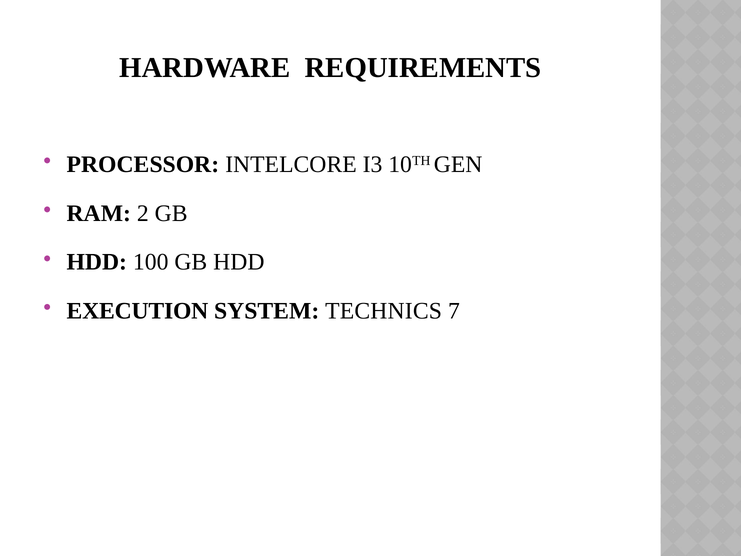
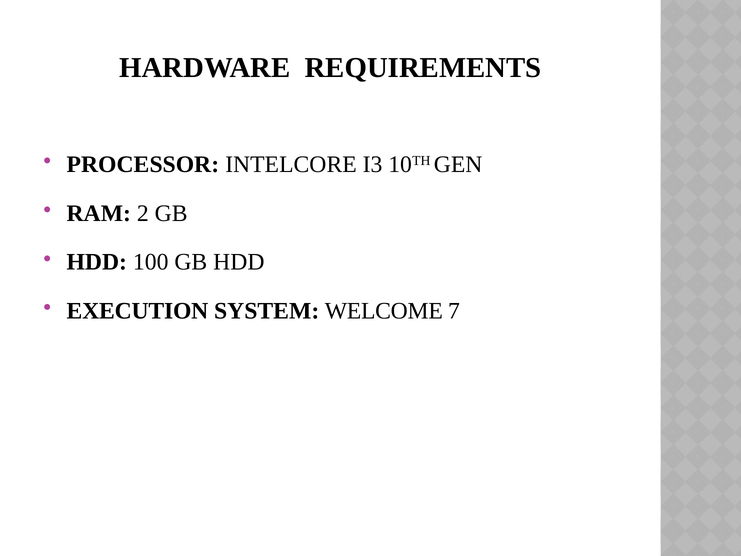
TECHNICS: TECHNICS -> WELCOME
